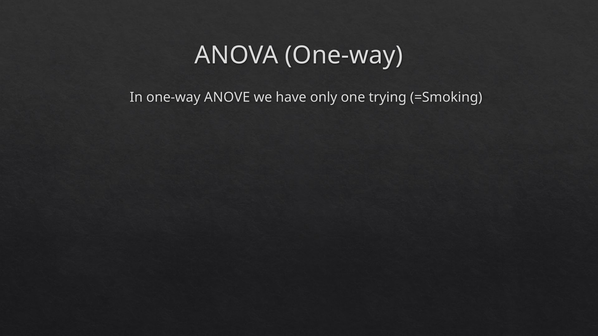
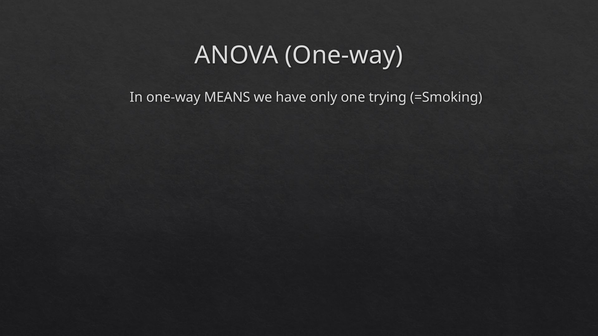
ANOVE: ANOVE -> MEANS
